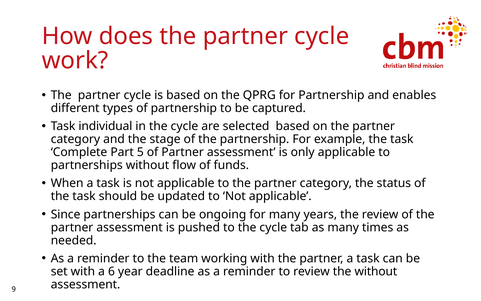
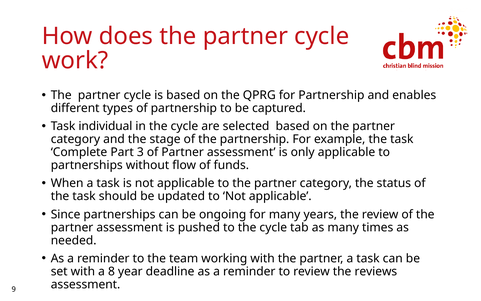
5: 5 -> 3
6: 6 -> 8
the without: without -> reviews
